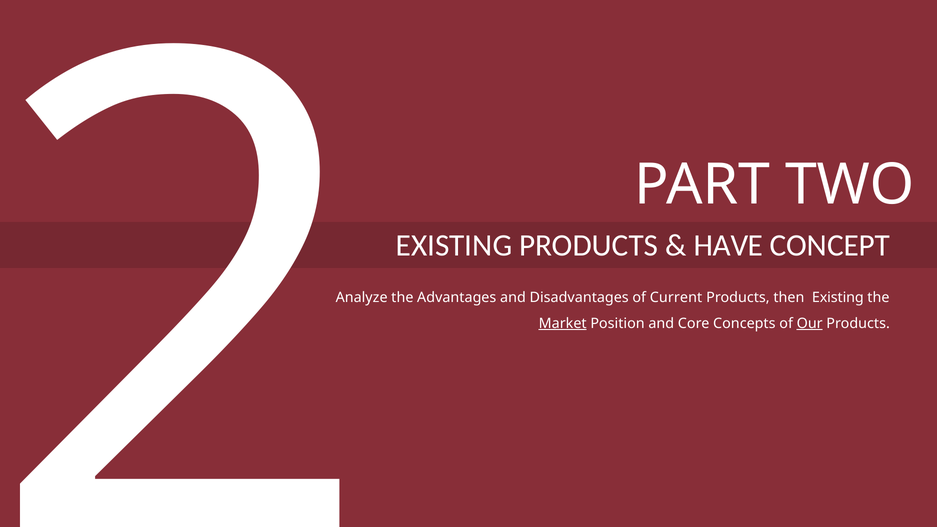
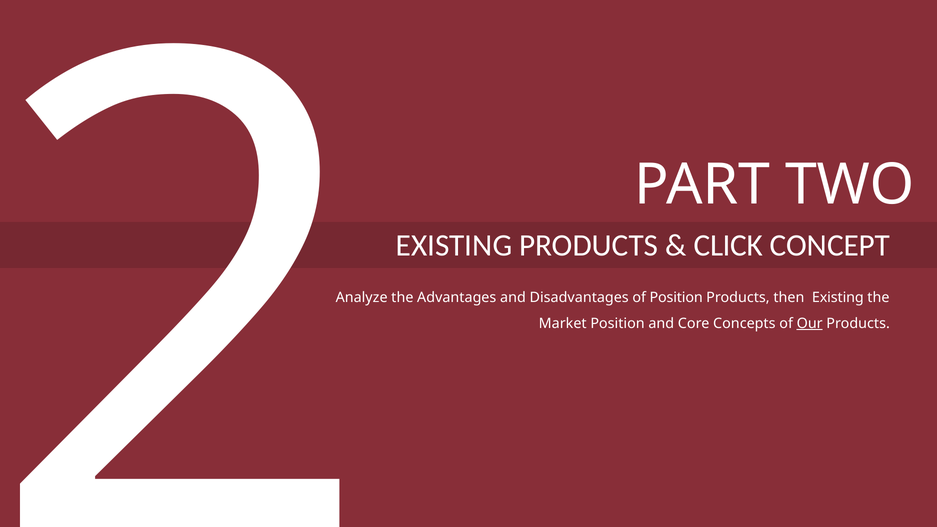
HAVE: HAVE -> CLICK
of Current: Current -> Position
Market underline: present -> none
